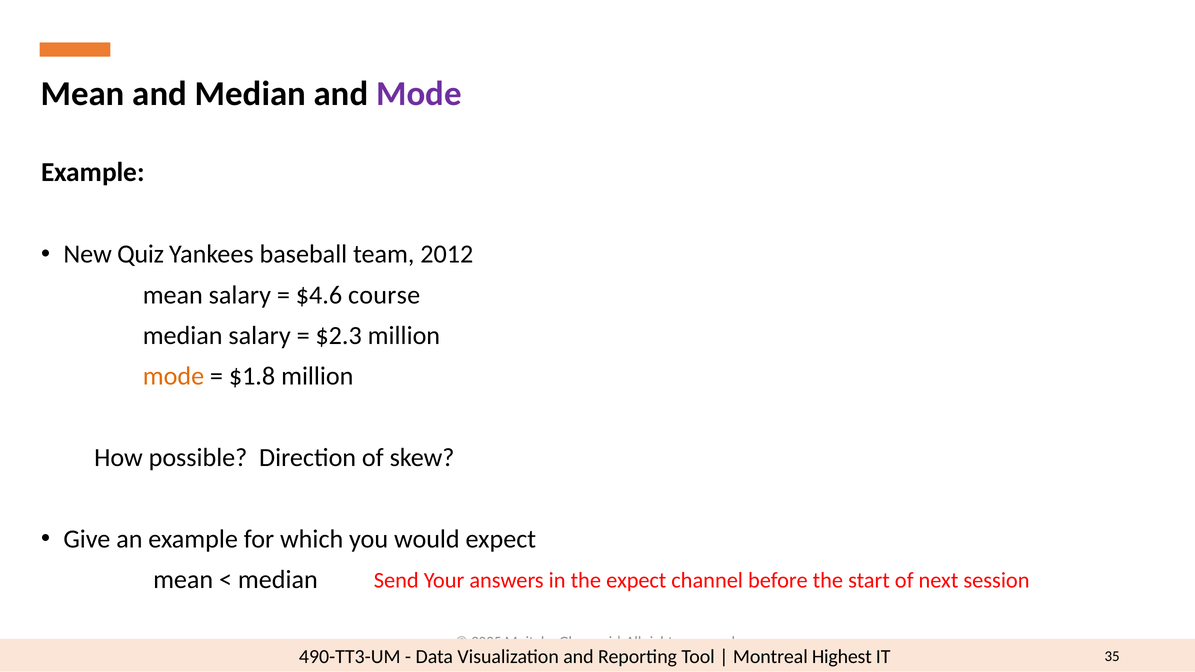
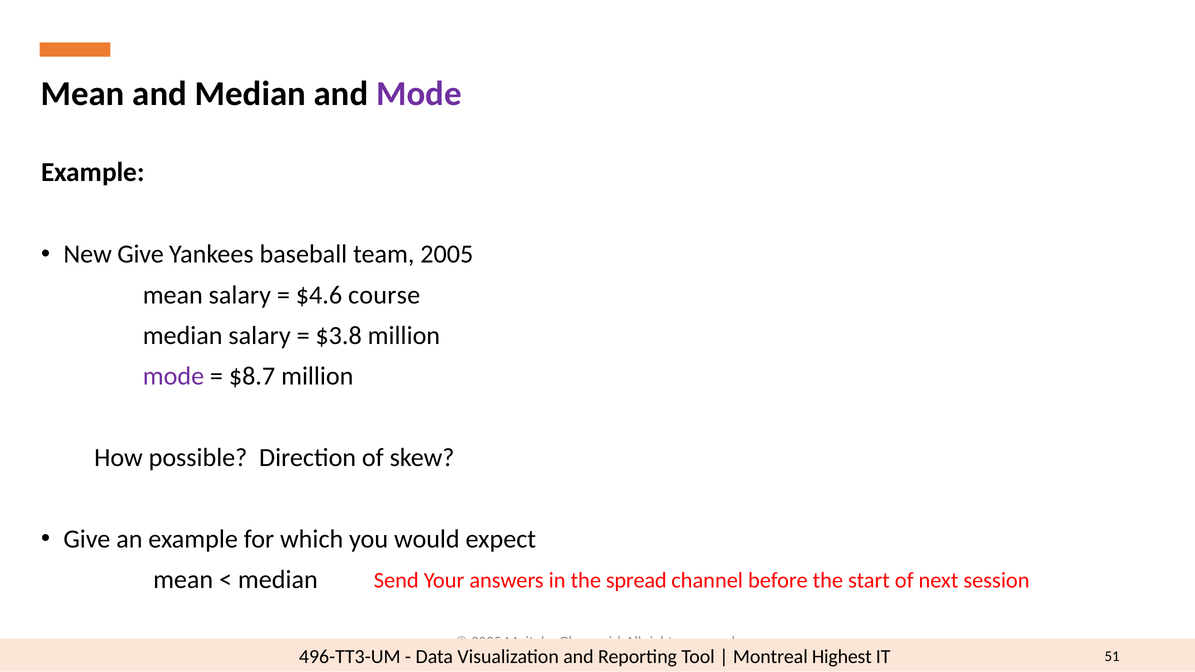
New Quiz: Quiz -> Give
2012: 2012 -> 2005
$2.3: $2.3 -> $3.8
mode at (173, 376) colour: orange -> purple
$1.8: $1.8 -> $8.7
the expect: expect -> spread
490-TT3-UM: 490-TT3-UM -> 496-TT3-UM
35: 35 -> 51
